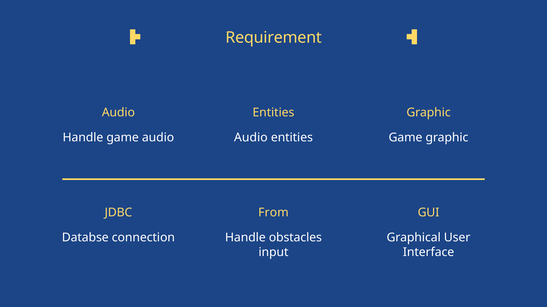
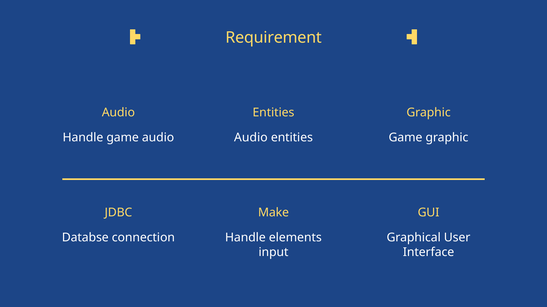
From: From -> Make
obstacles: obstacles -> elements
